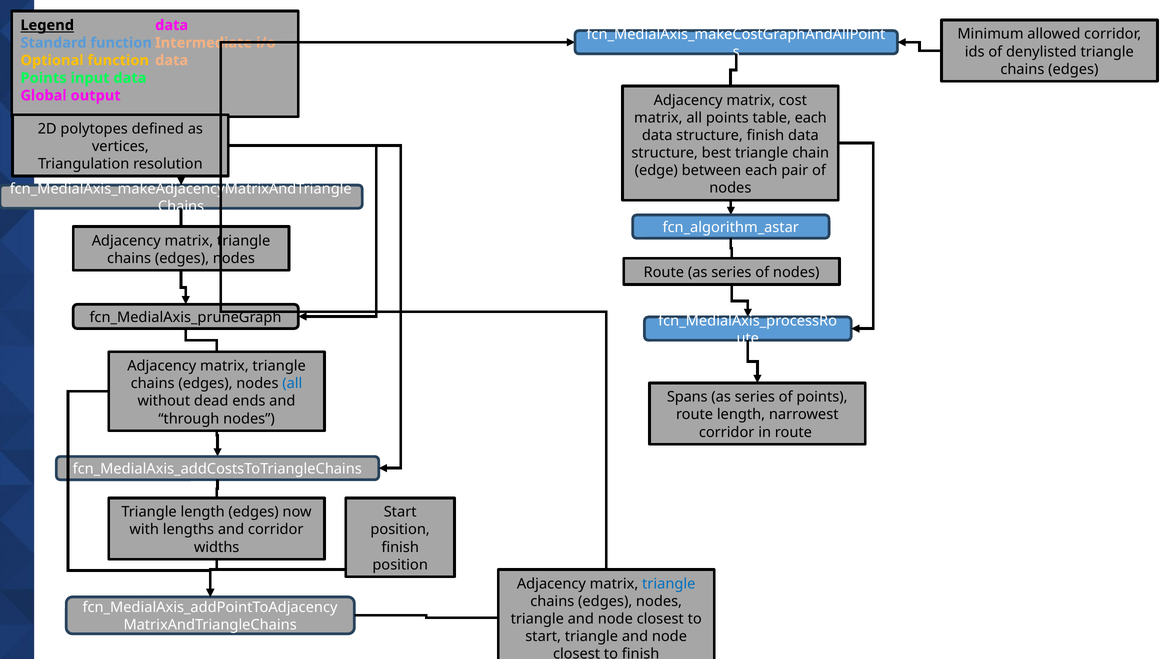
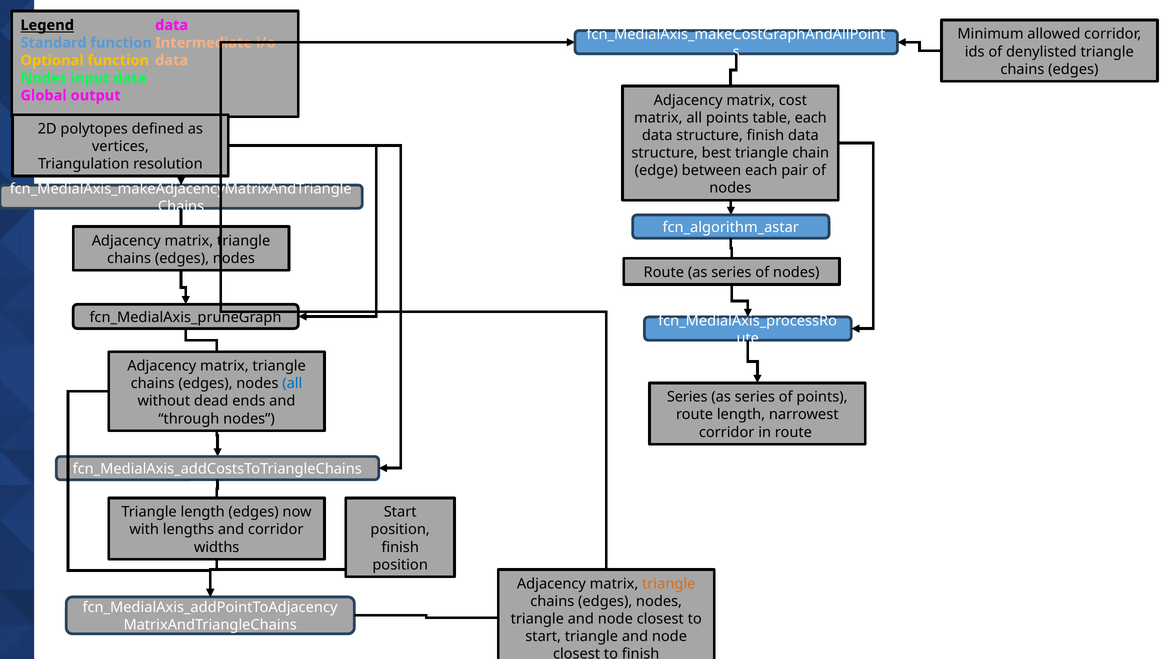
Points at (44, 78): Points -> Nodes
Spans at (687, 397): Spans -> Series
triangle at (669, 583) colour: blue -> orange
